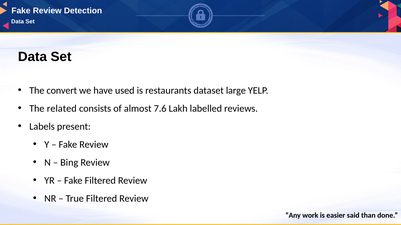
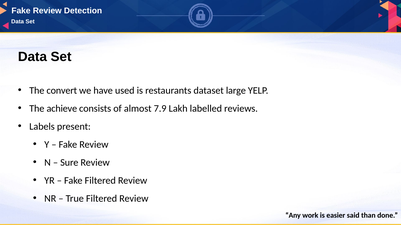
related: related -> achieve
7.6: 7.6 -> 7.9
Bing: Bing -> Sure
